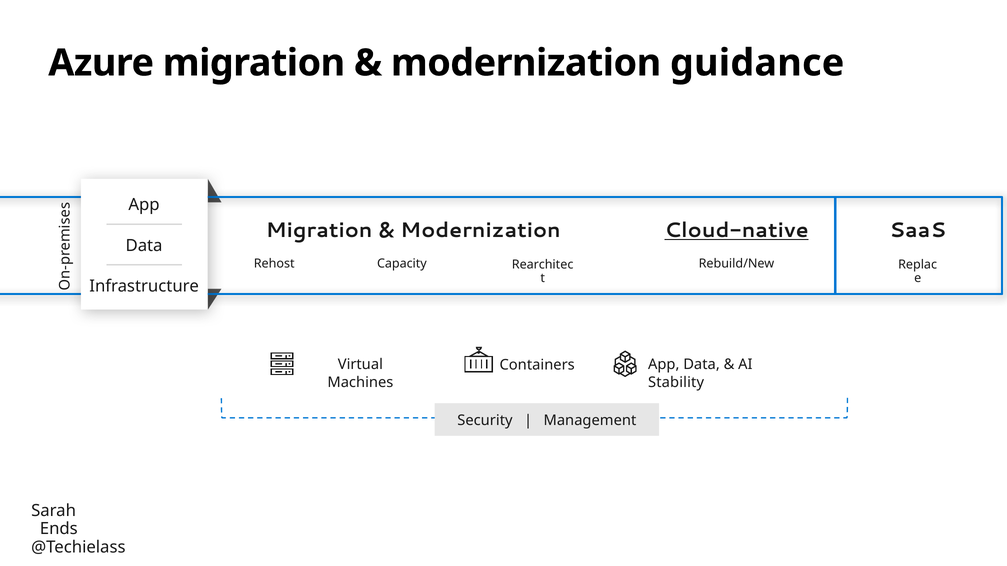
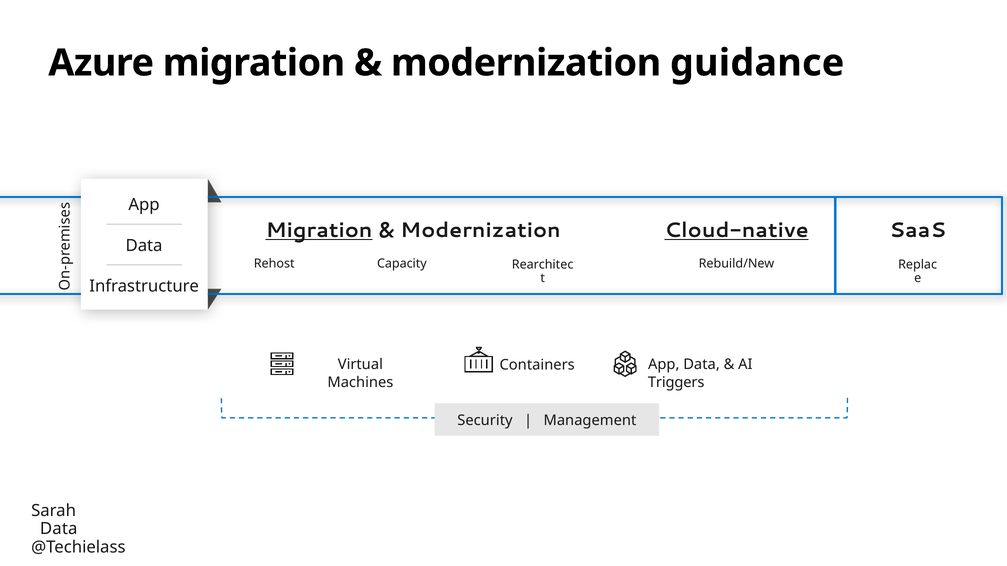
Migration at (319, 231) underline: none -> present
Stability: Stability -> Triggers
Ends at (59, 529): Ends -> Data
